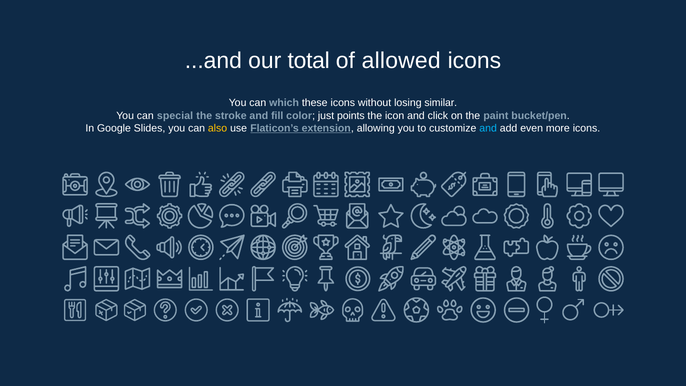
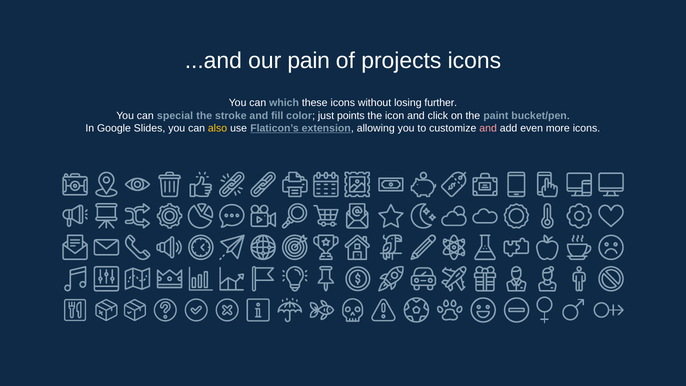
total: total -> pain
allowed: allowed -> projects
similar: similar -> further
and at (488, 128) colour: light blue -> pink
